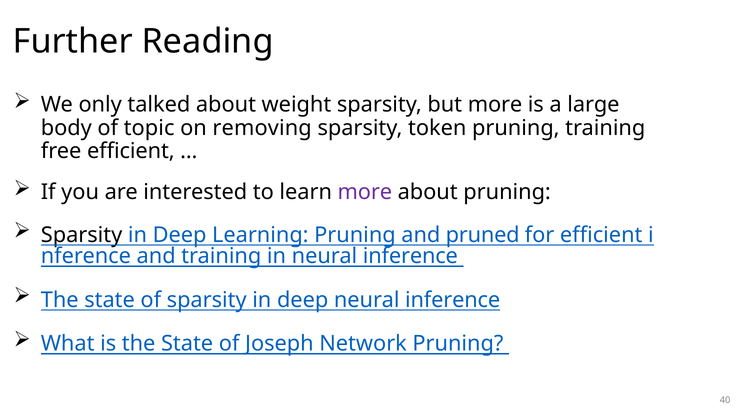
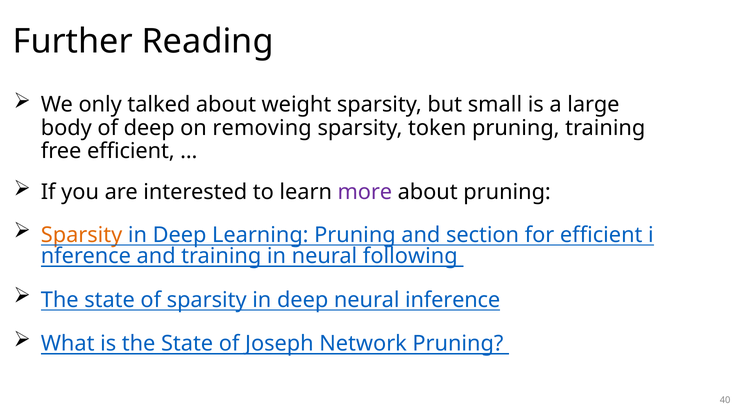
but more: more -> small
of topic: topic -> deep
Sparsity at (82, 235) colour: black -> orange
pruned: pruned -> section
in neural inference: inference -> following
